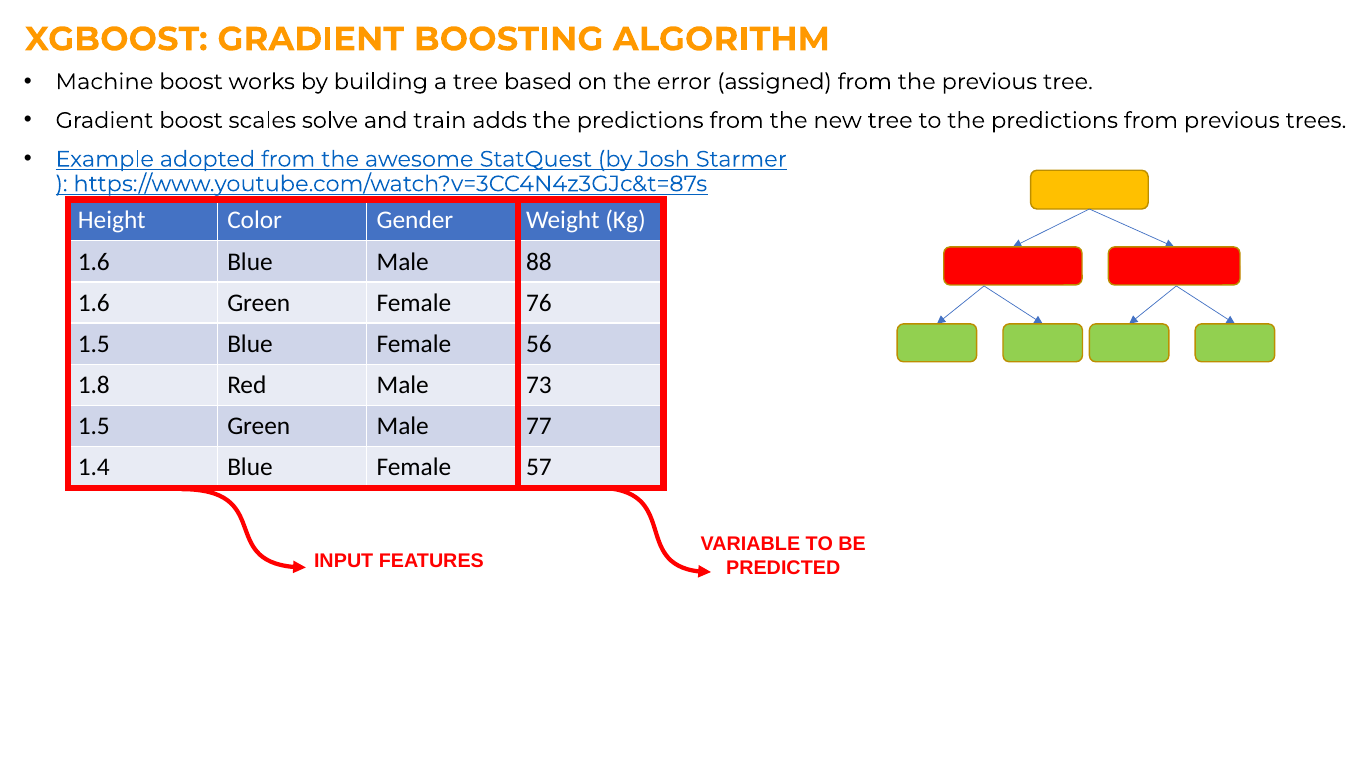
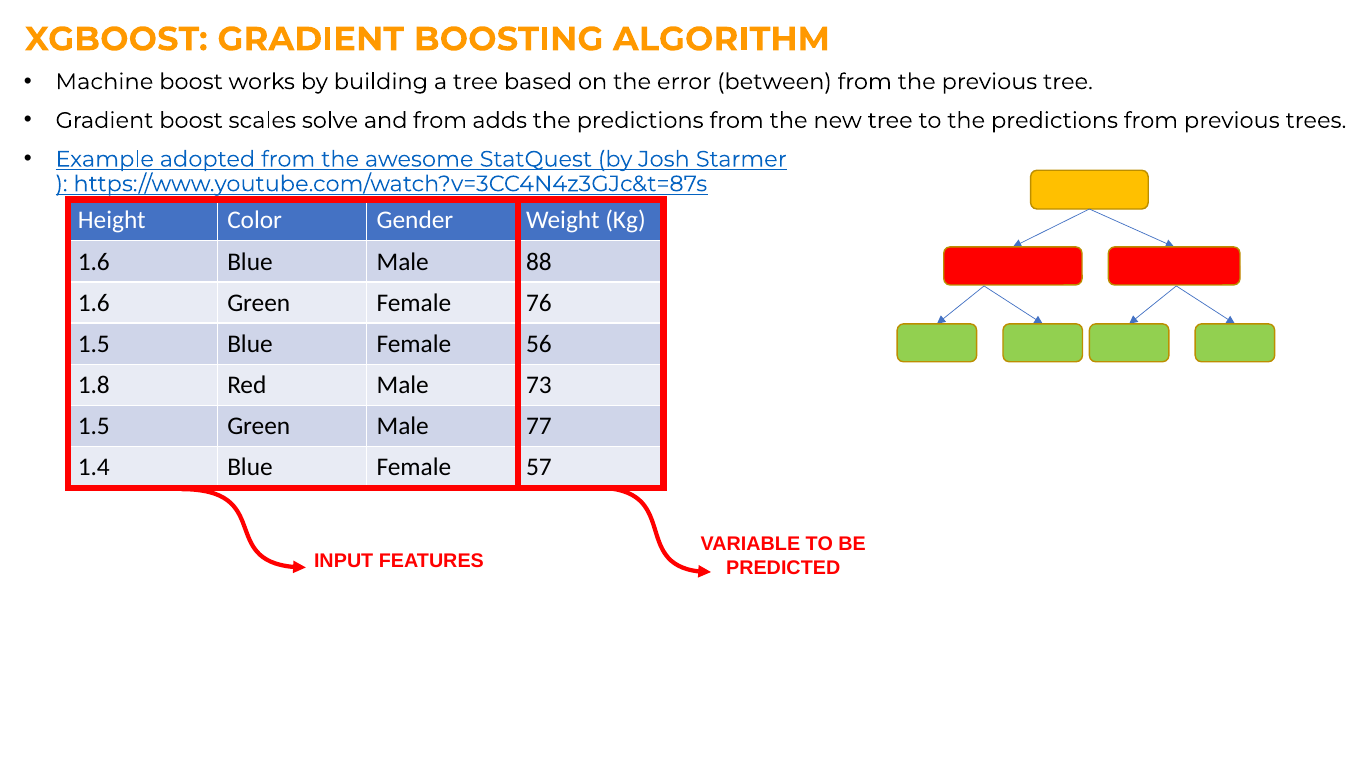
assigned: assigned -> between
and train: train -> from
